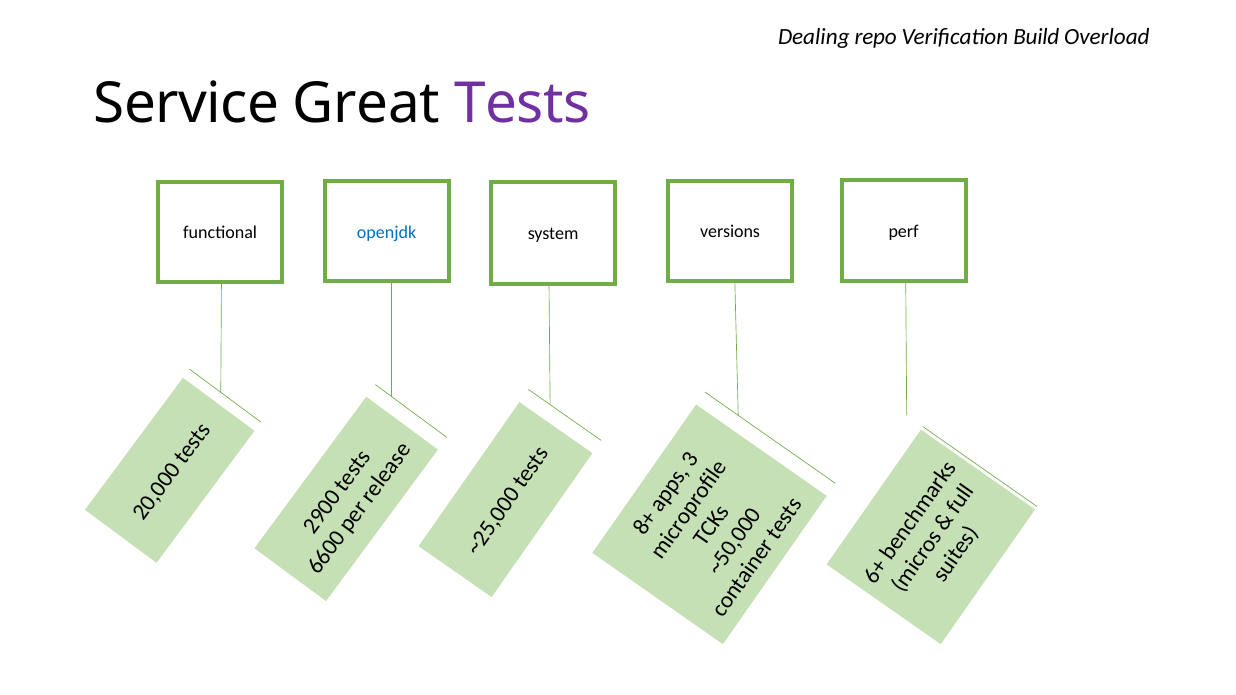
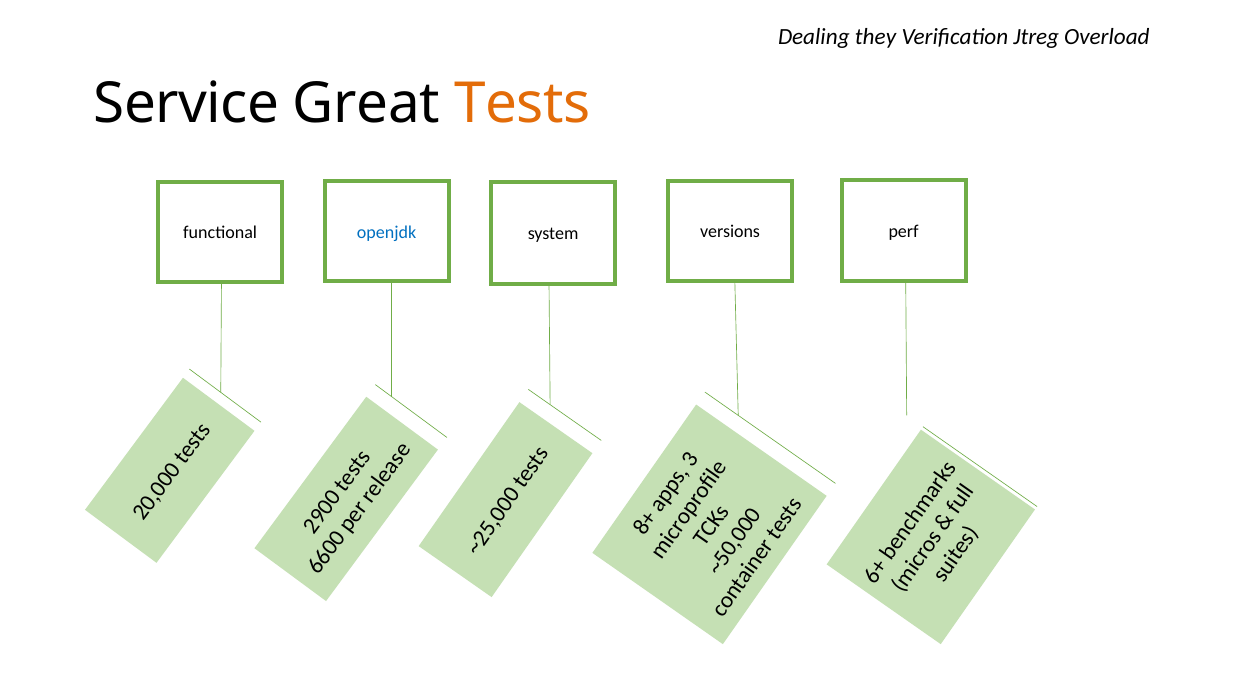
repo: repo -> they
Build: Build -> Jtreg
Tests colour: purple -> orange
